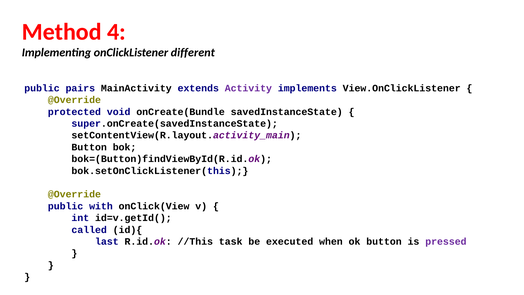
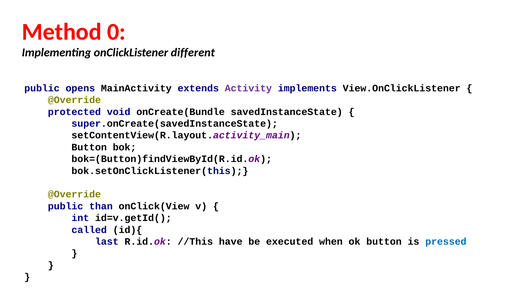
4: 4 -> 0
pairs: pairs -> opens
with: with -> than
task: task -> have
pressed colour: purple -> blue
